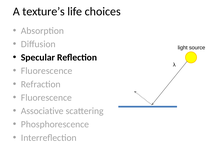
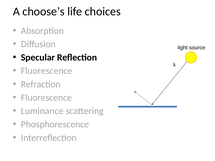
texture’s: texture’s -> choose’s
Associative: Associative -> Luminance
